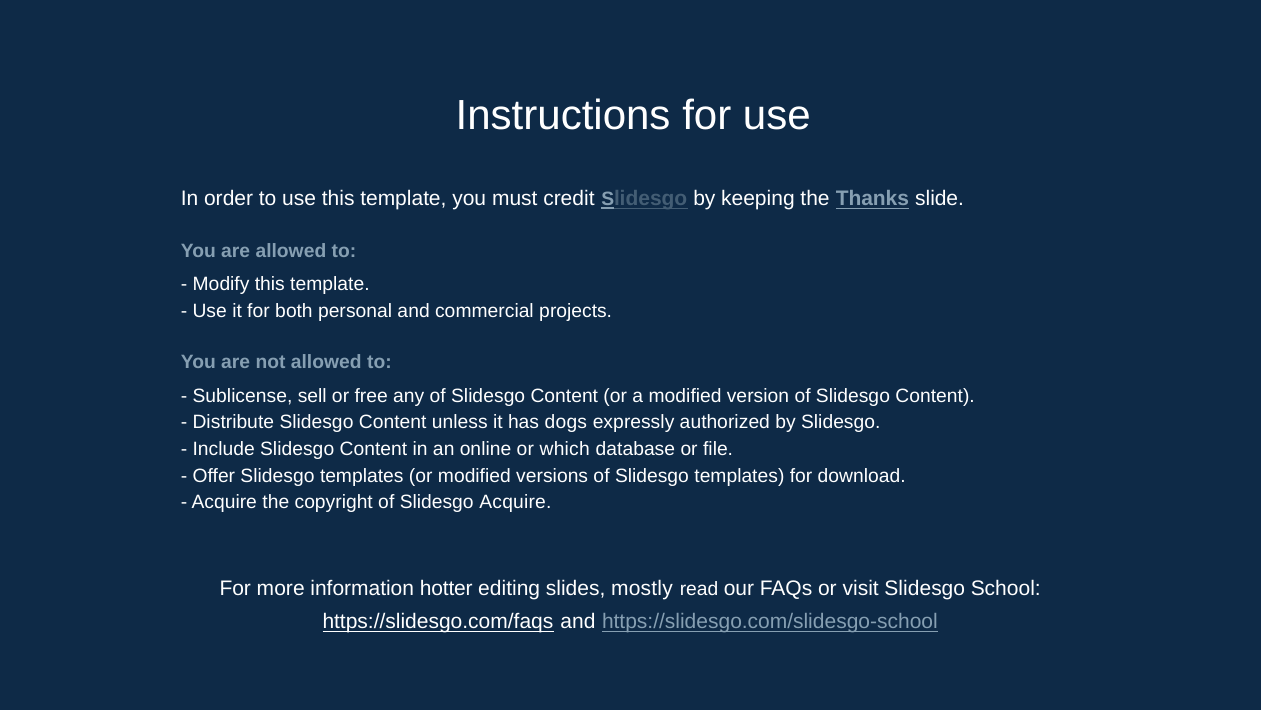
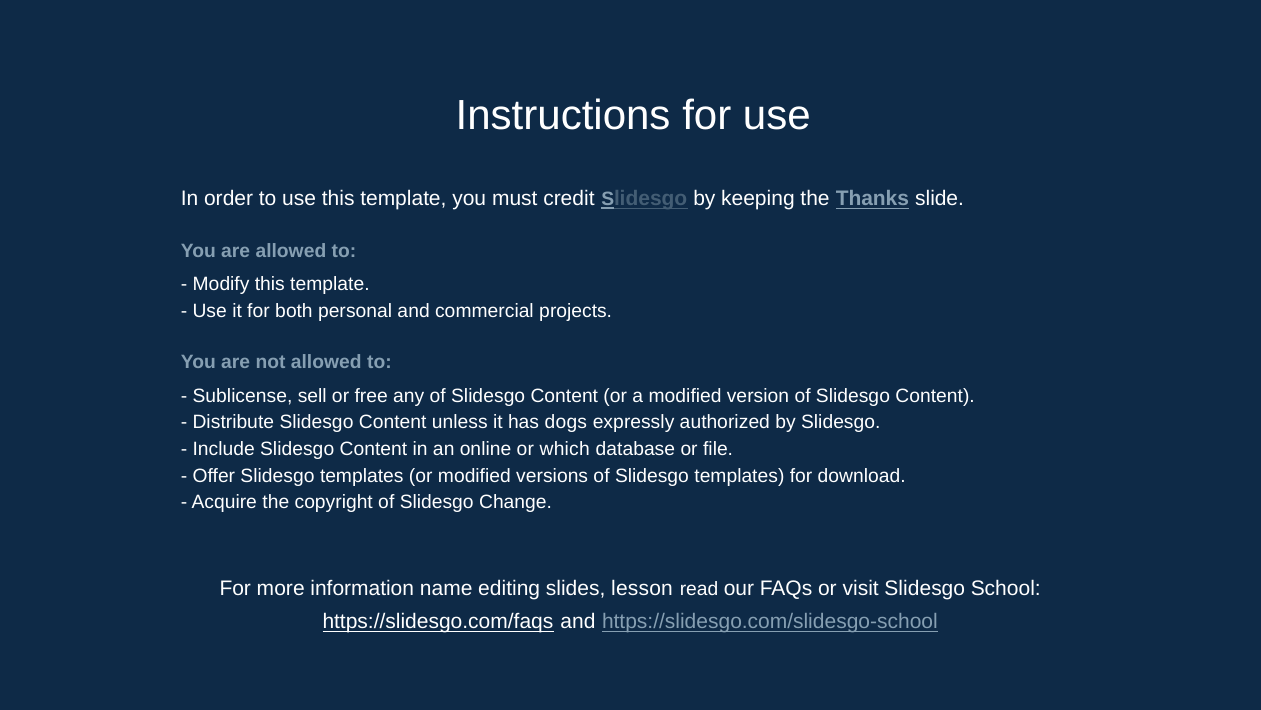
Slidesgo Acquire: Acquire -> Change
hotter: hotter -> name
mostly: mostly -> lesson
